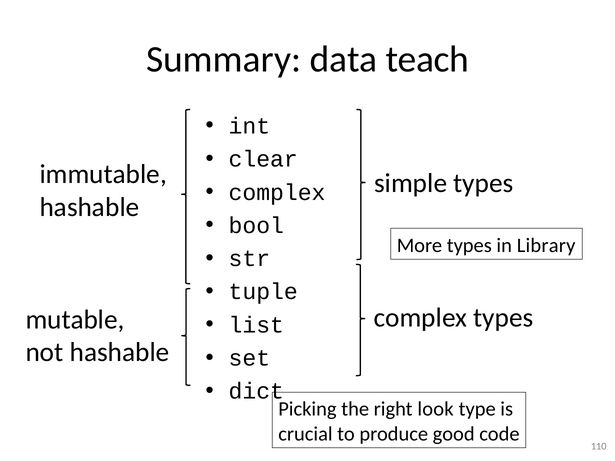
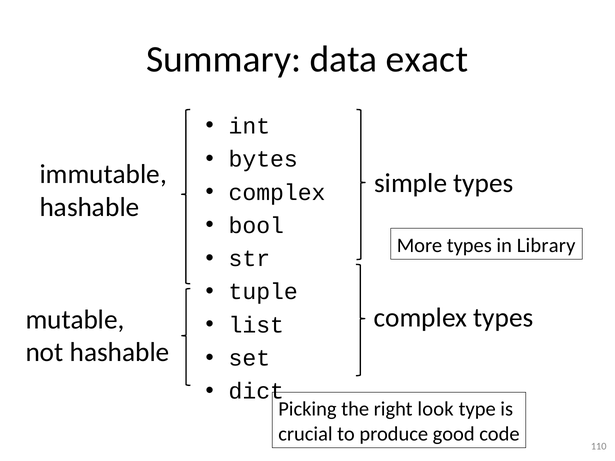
teach: teach -> exact
clear: clear -> bytes
